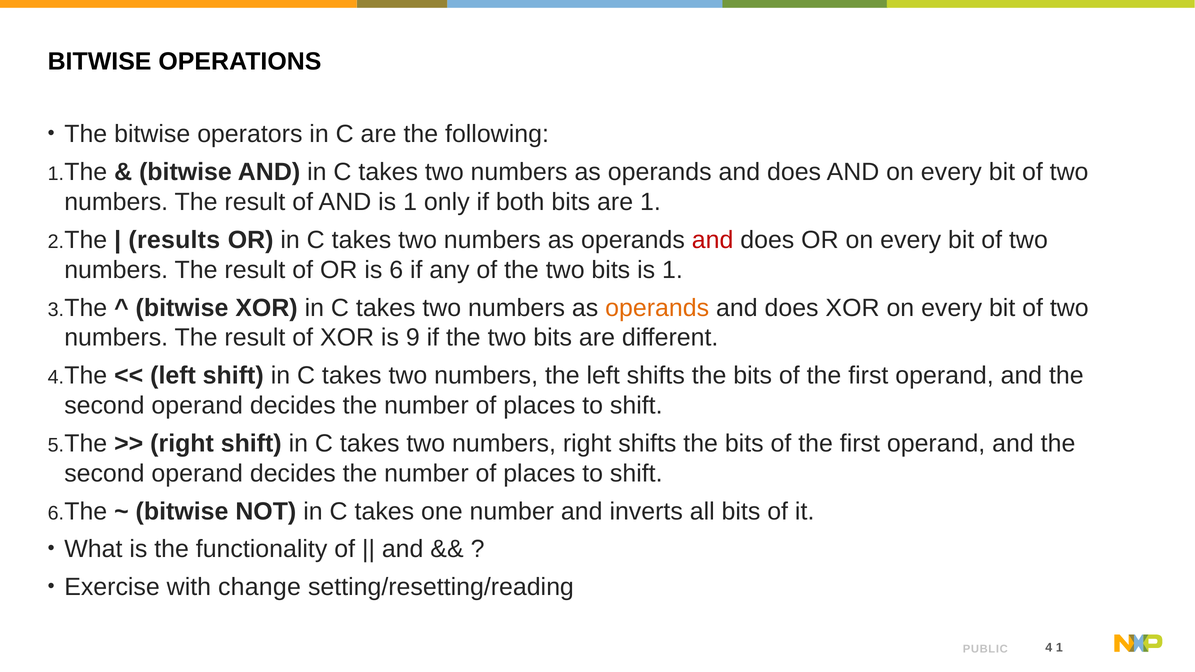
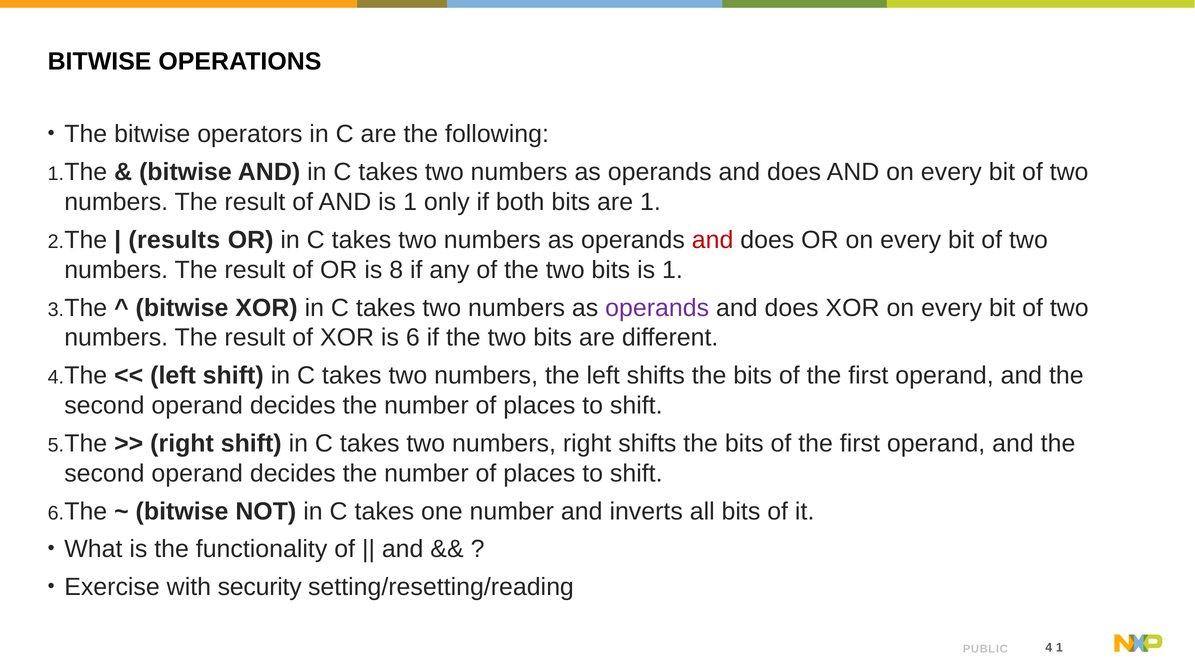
is 6: 6 -> 8
operands at (657, 308) colour: orange -> purple
is 9: 9 -> 6
change: change -> security
